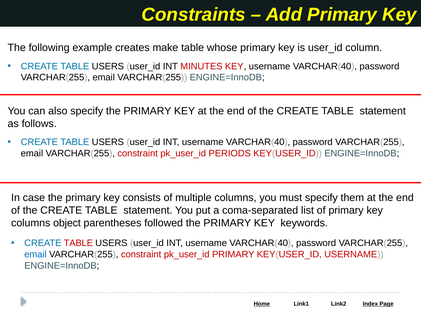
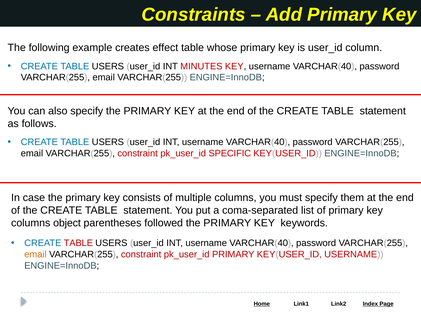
make: make -> effect
PERIODS: PERIODS -> SPECIFIC
email at (35, 254) colour: blue -> orange
